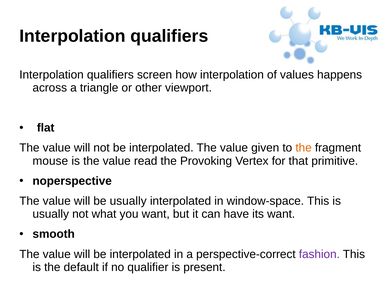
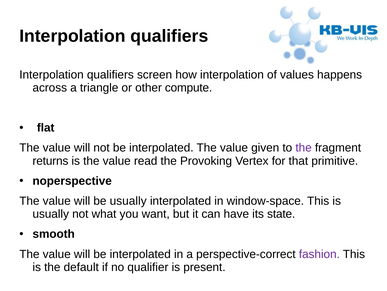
viewport: viewport -> compute
the at (304, 147) colour: orange -> purple
mouse: mouse -> returns
its want: want -> state
